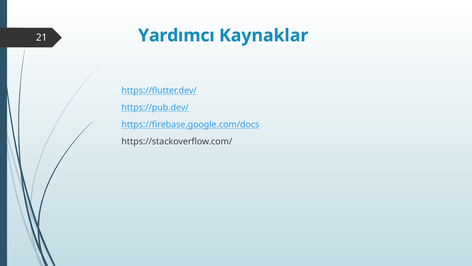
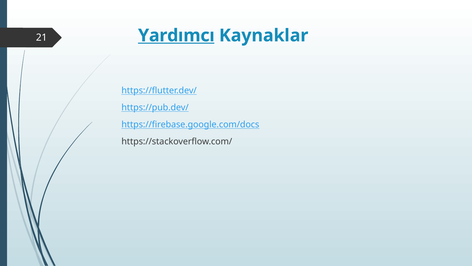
Yardımcı underline: none -> present
